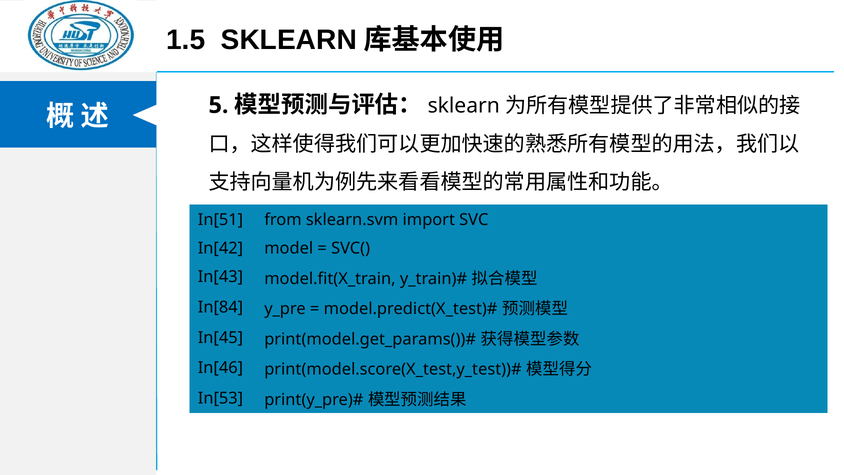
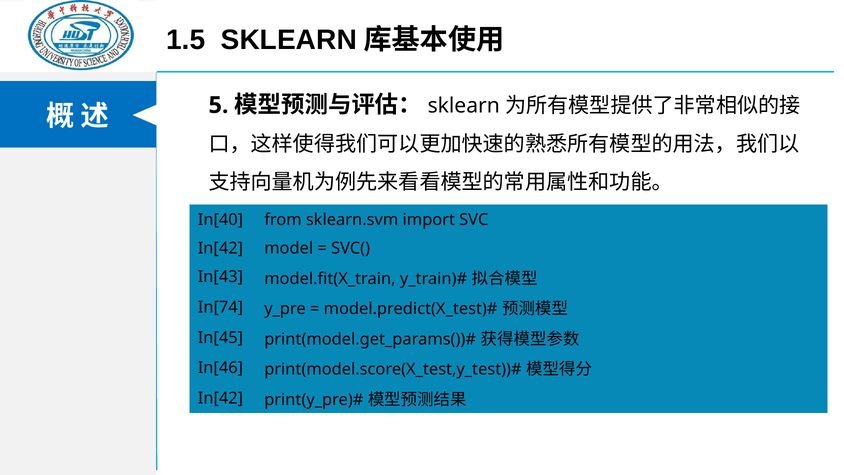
In[51: In[51 -> In[40
In[84: In[84 -> In[74
In[53 at (220, 398): In[53 -> In[42
